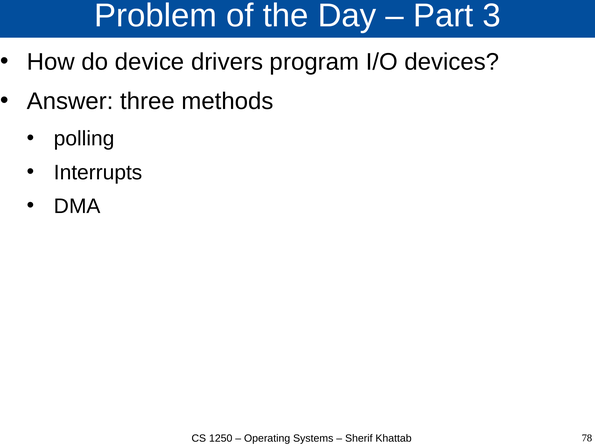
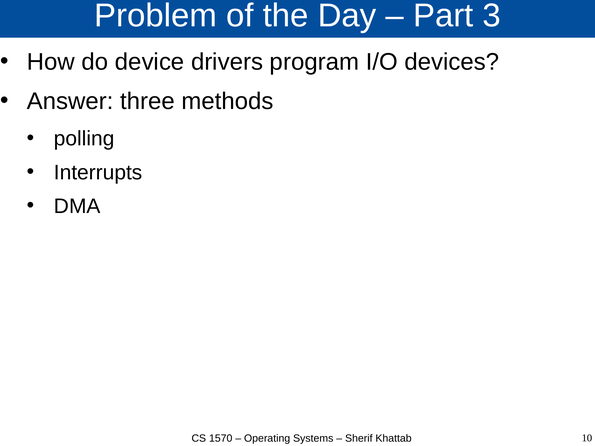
1250: 1250 -> 1570
78: 78 -> 10
